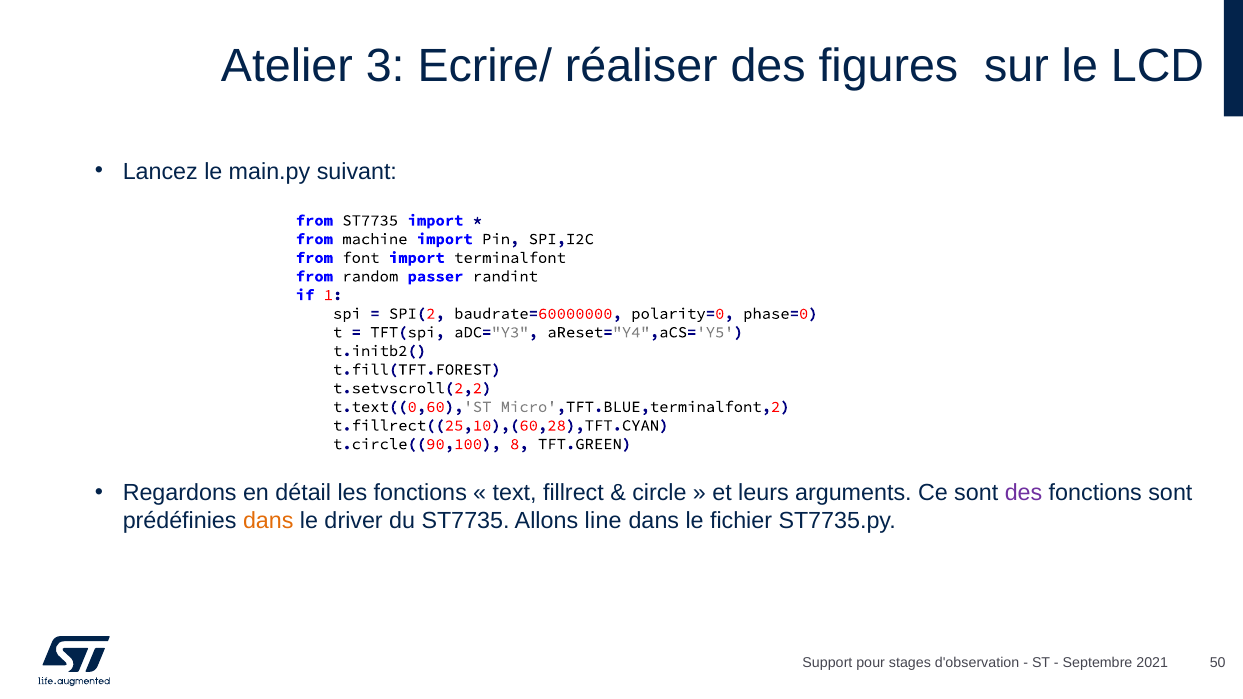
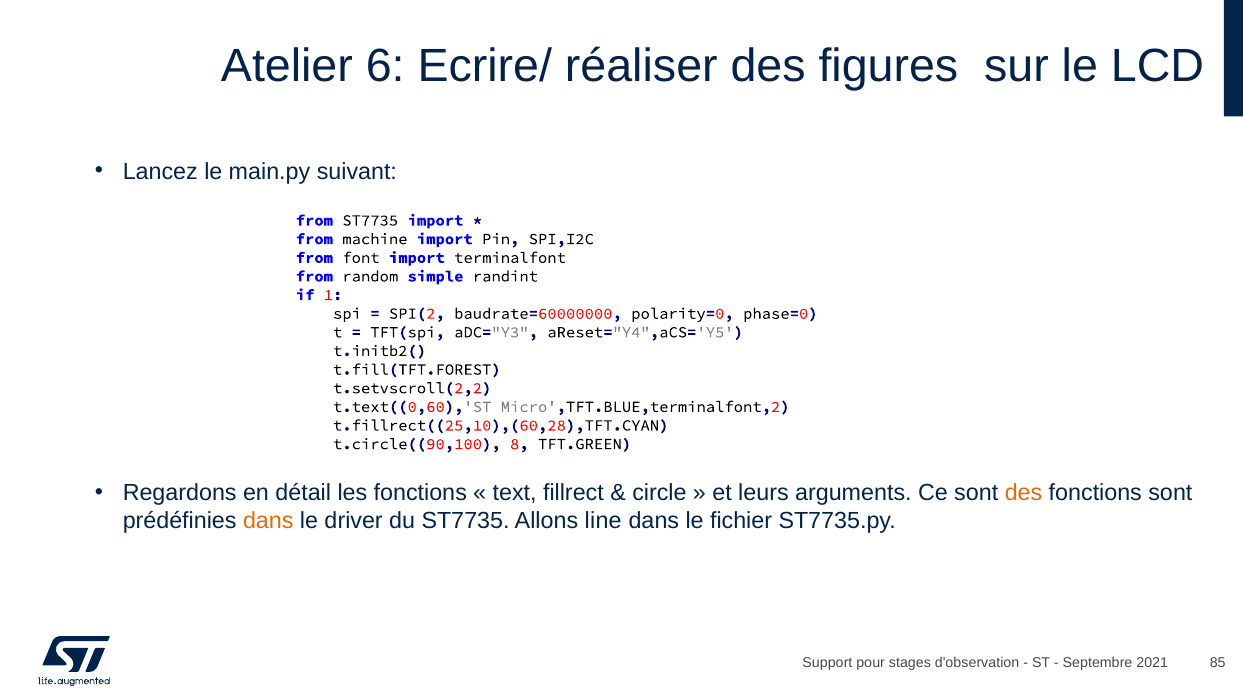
3: 3 -> 6
passer: passer -> simple
des at (1024, 493) colour: purple -> orange
50: 50 -> 85
